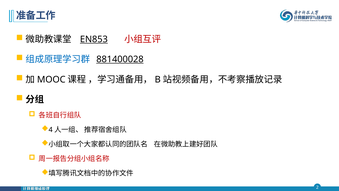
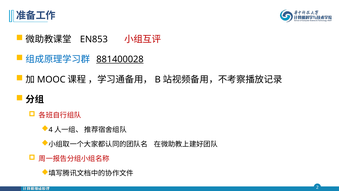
EN853 underline: present -> none
